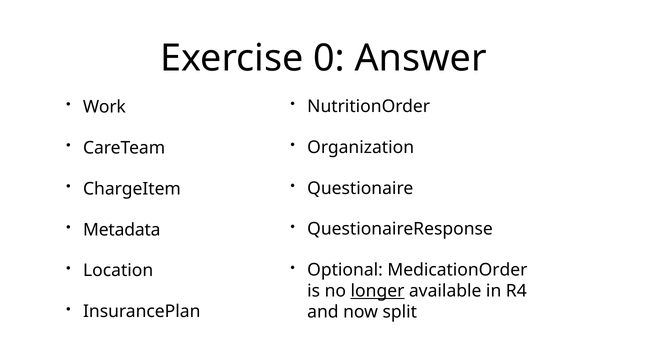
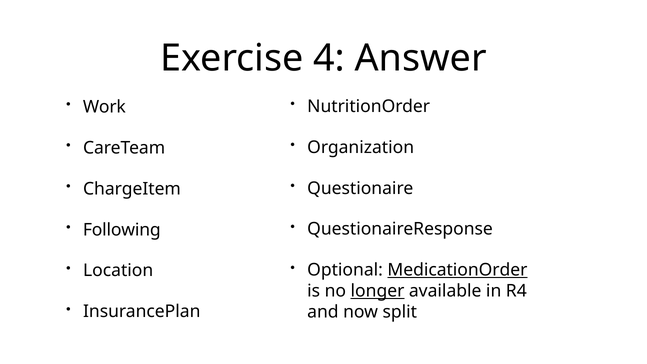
0: 0 -> 4
Metadata: Metadata -> Following
MedicationOrder underline: none -> present
